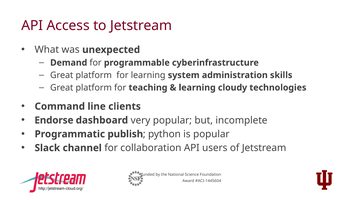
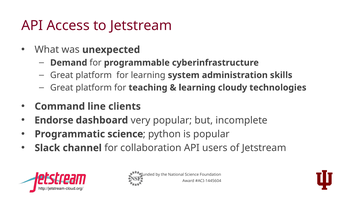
Programmatic publish: publish -> science
